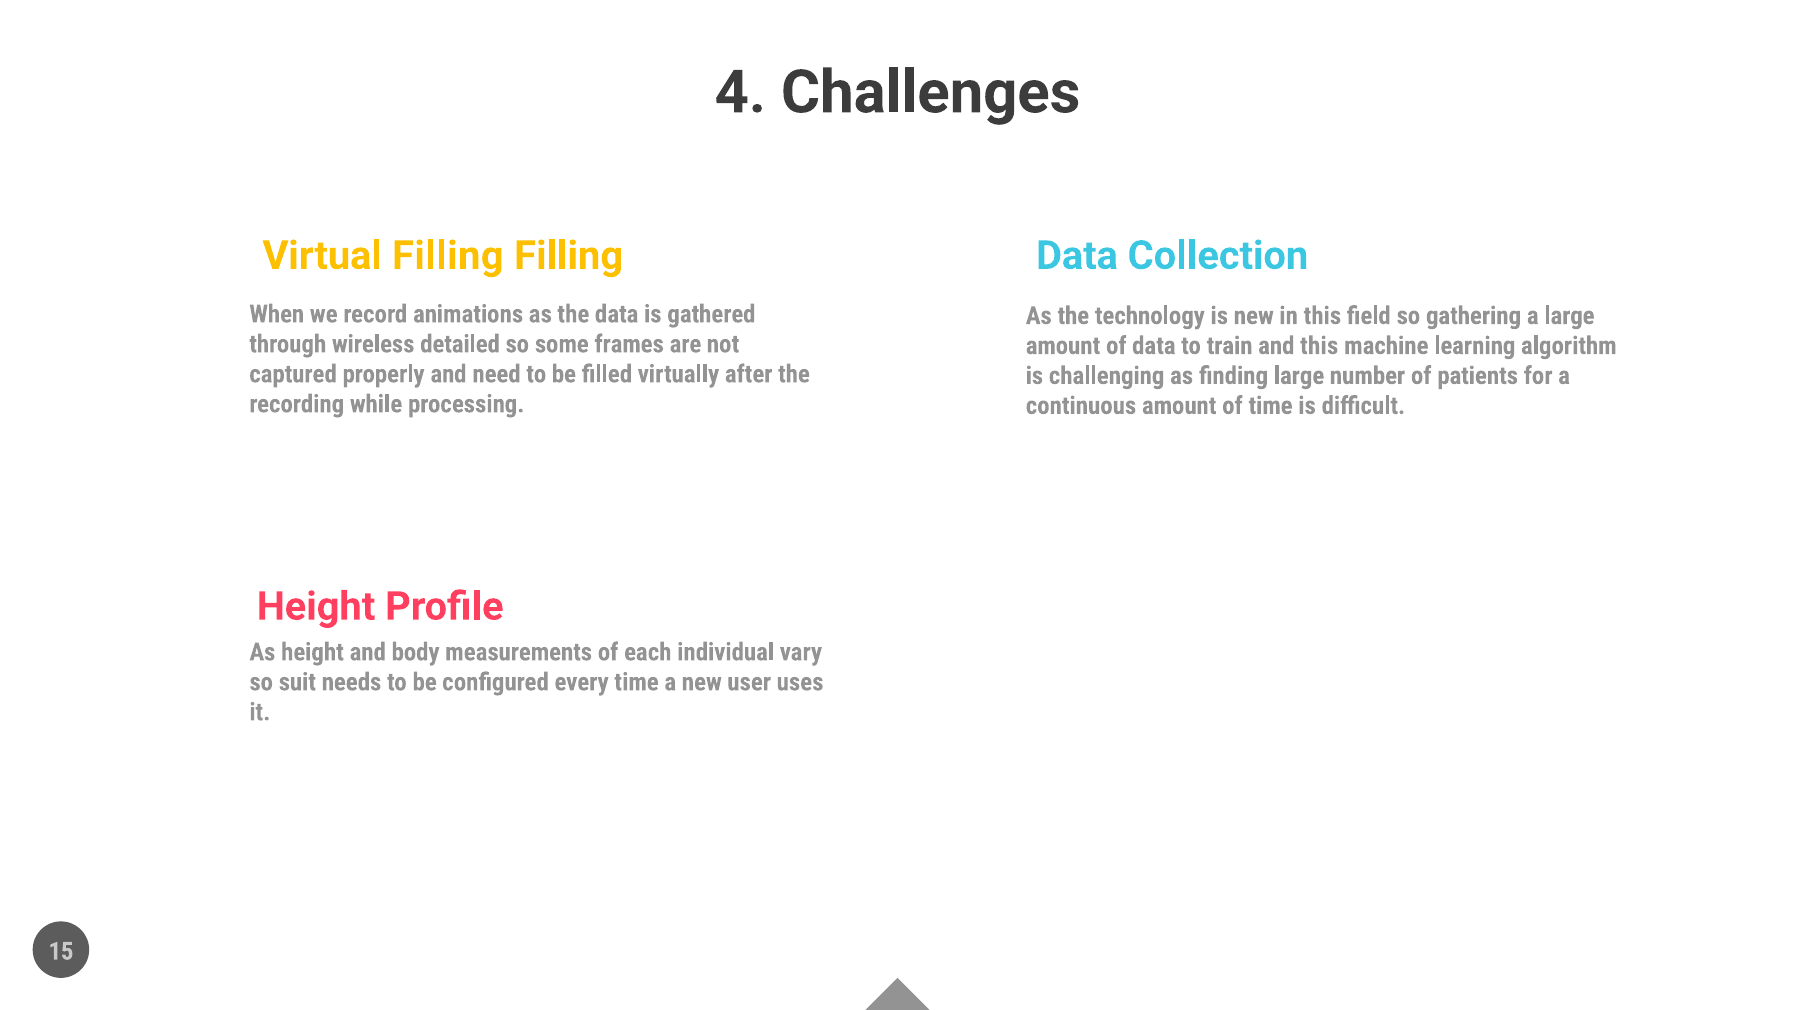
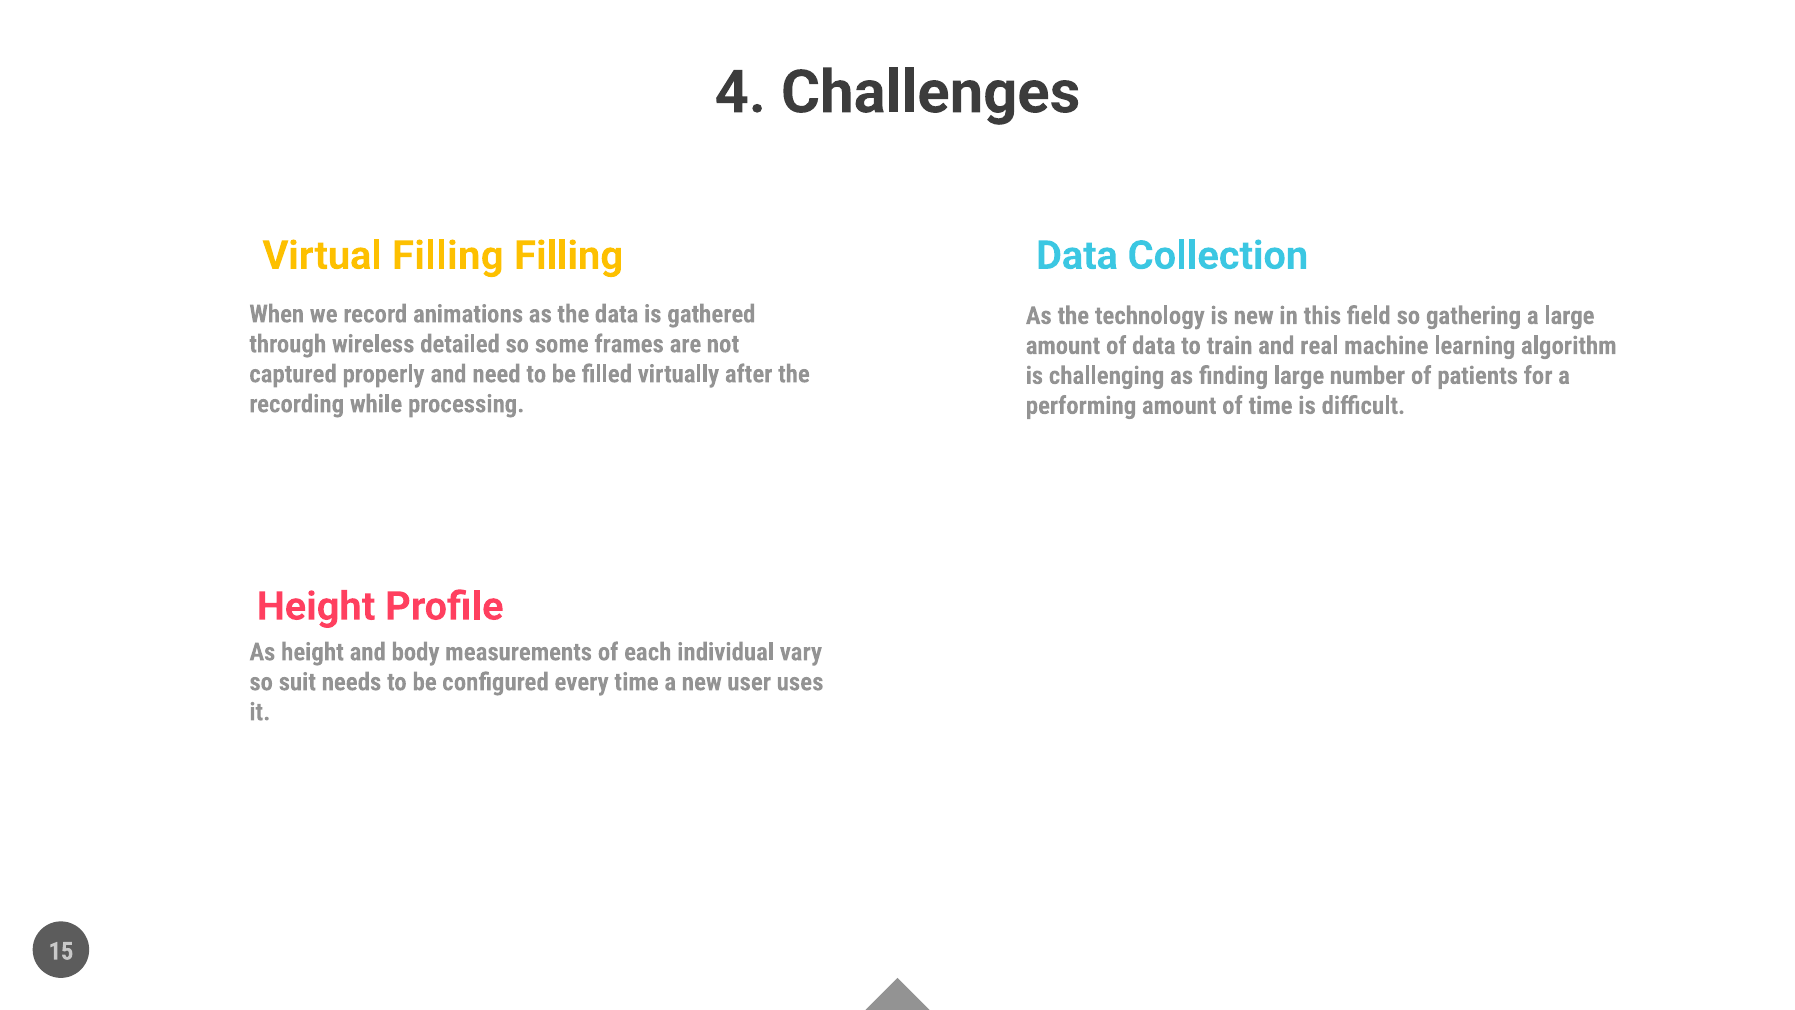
and this: this -> real
continuous: continuous -> performing
